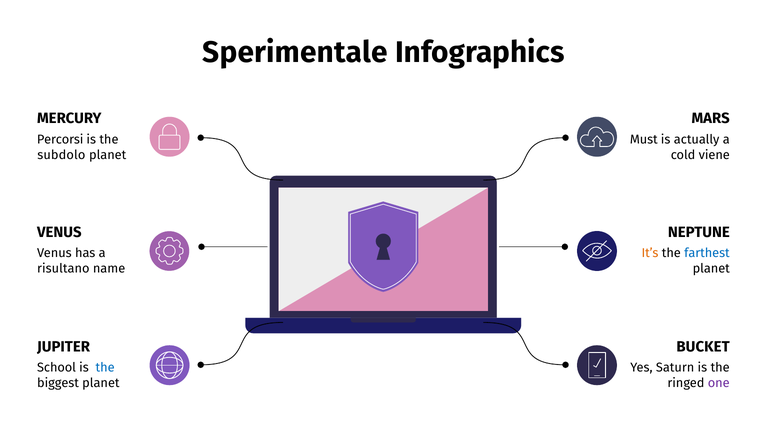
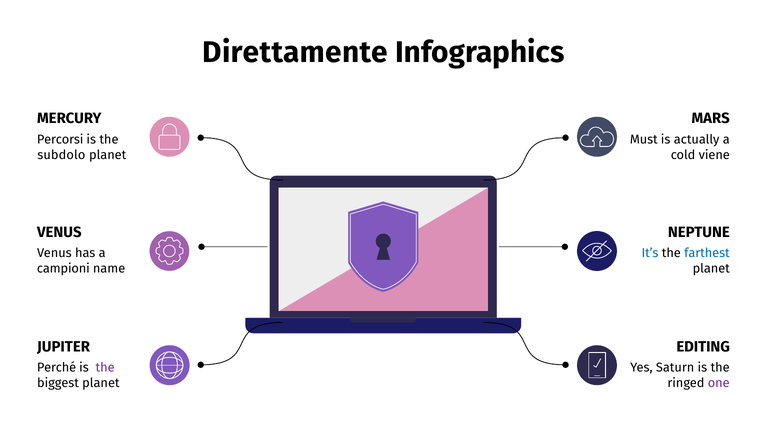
Sperimentale: Sperimentale -> Direttamente
It’s colour: orange -> blue
risultano: risultano -> campioni
BUCKET: BUCKET -> EDITING
School: School -> Perché
the at (105, 367) colour: blue -> purple
